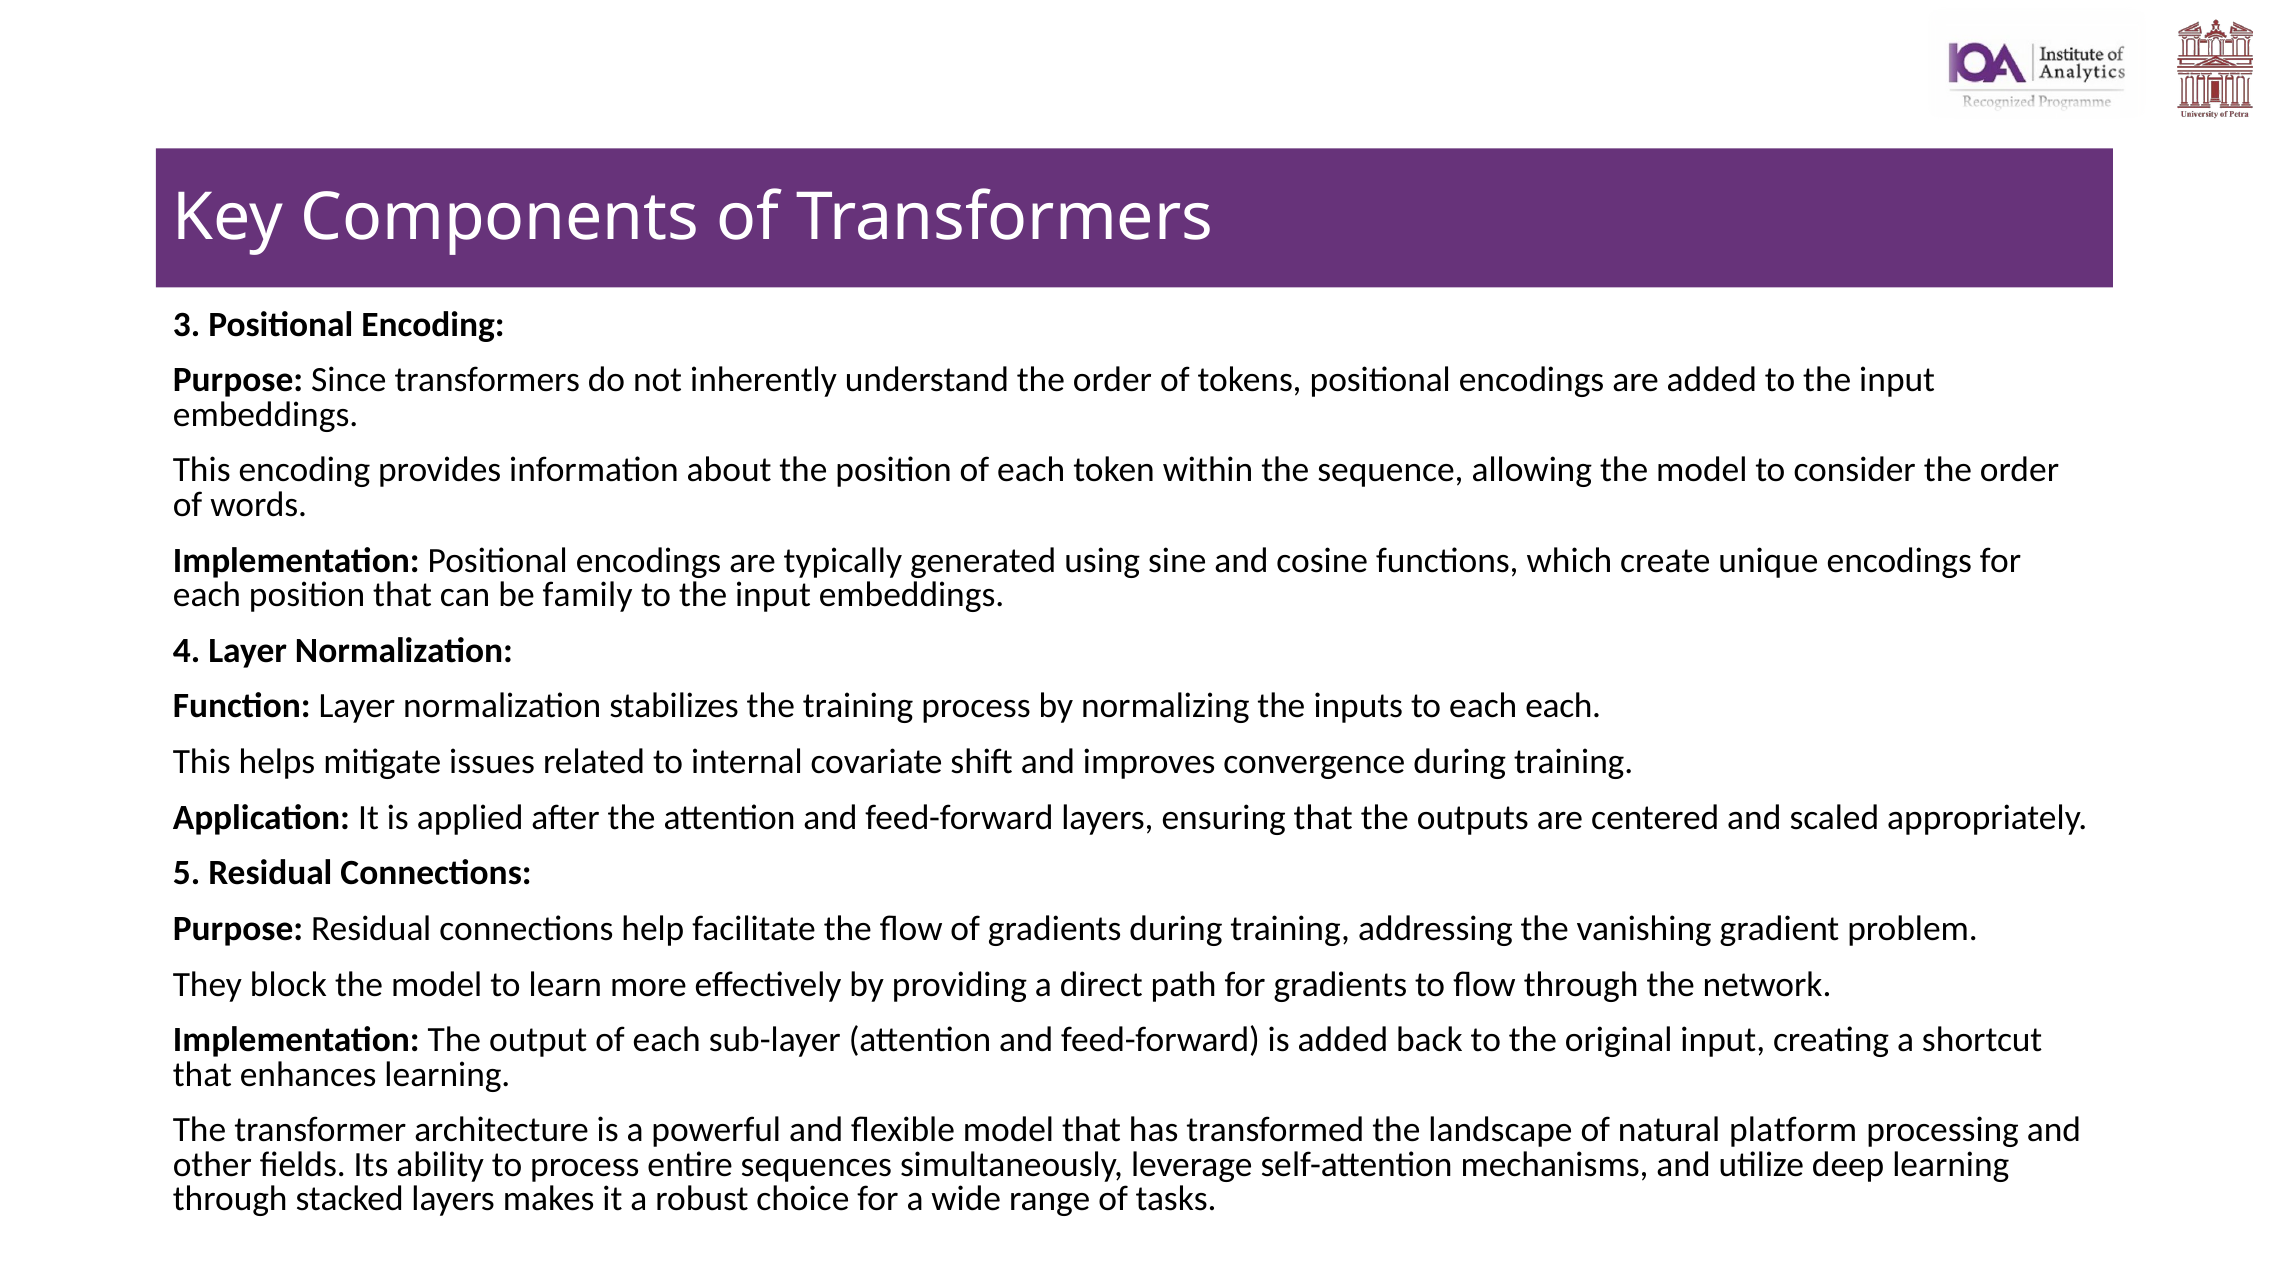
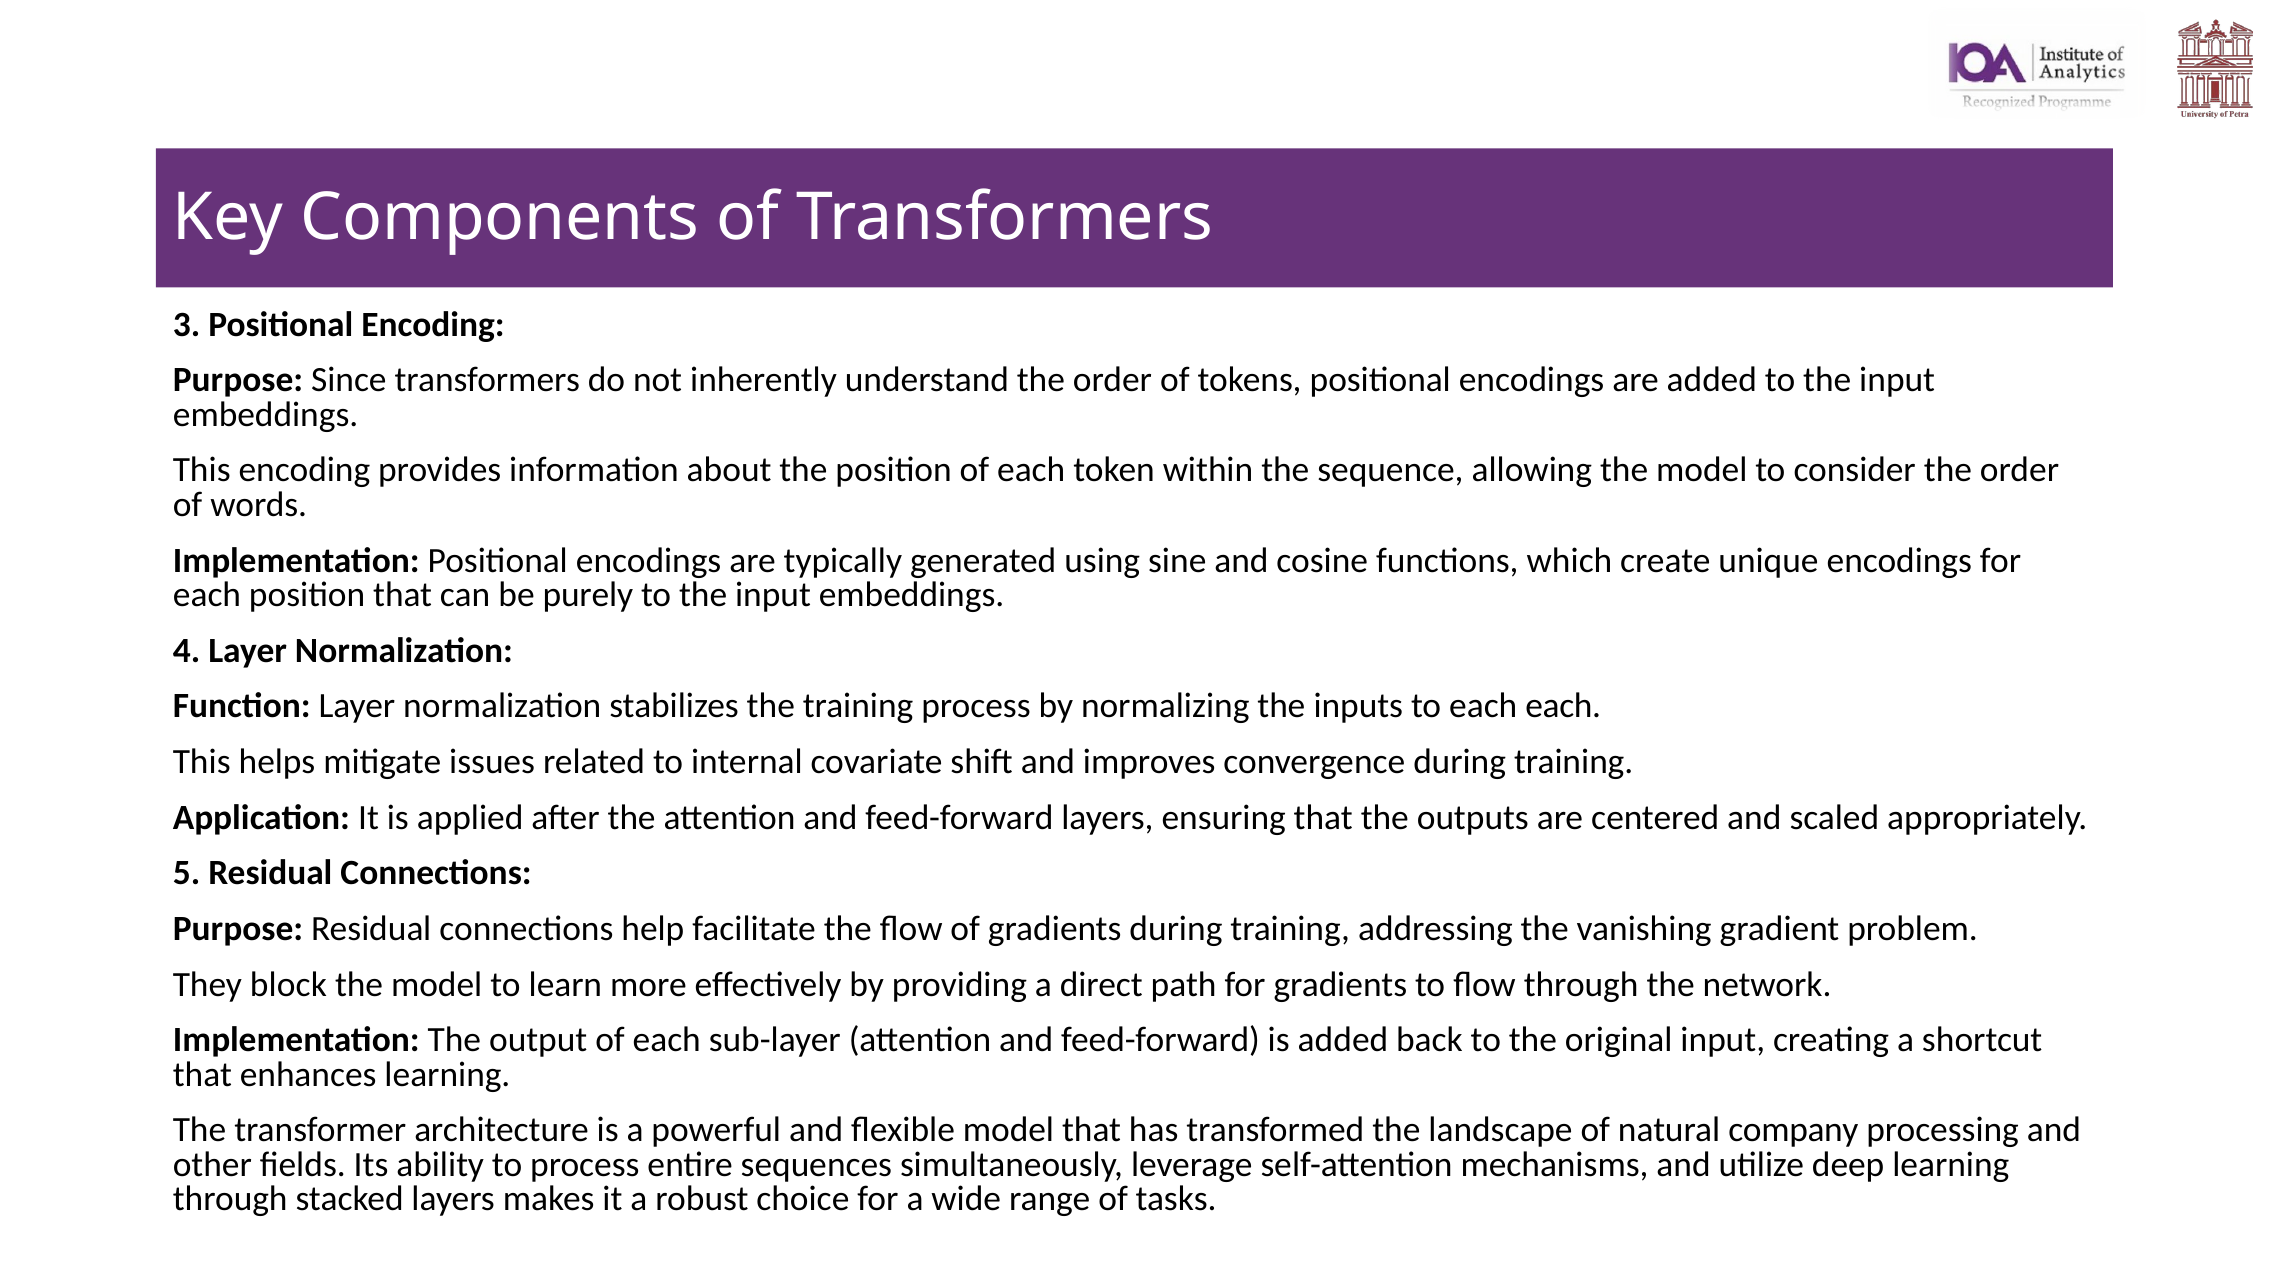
family: family -> purely
platform: platform -> company
